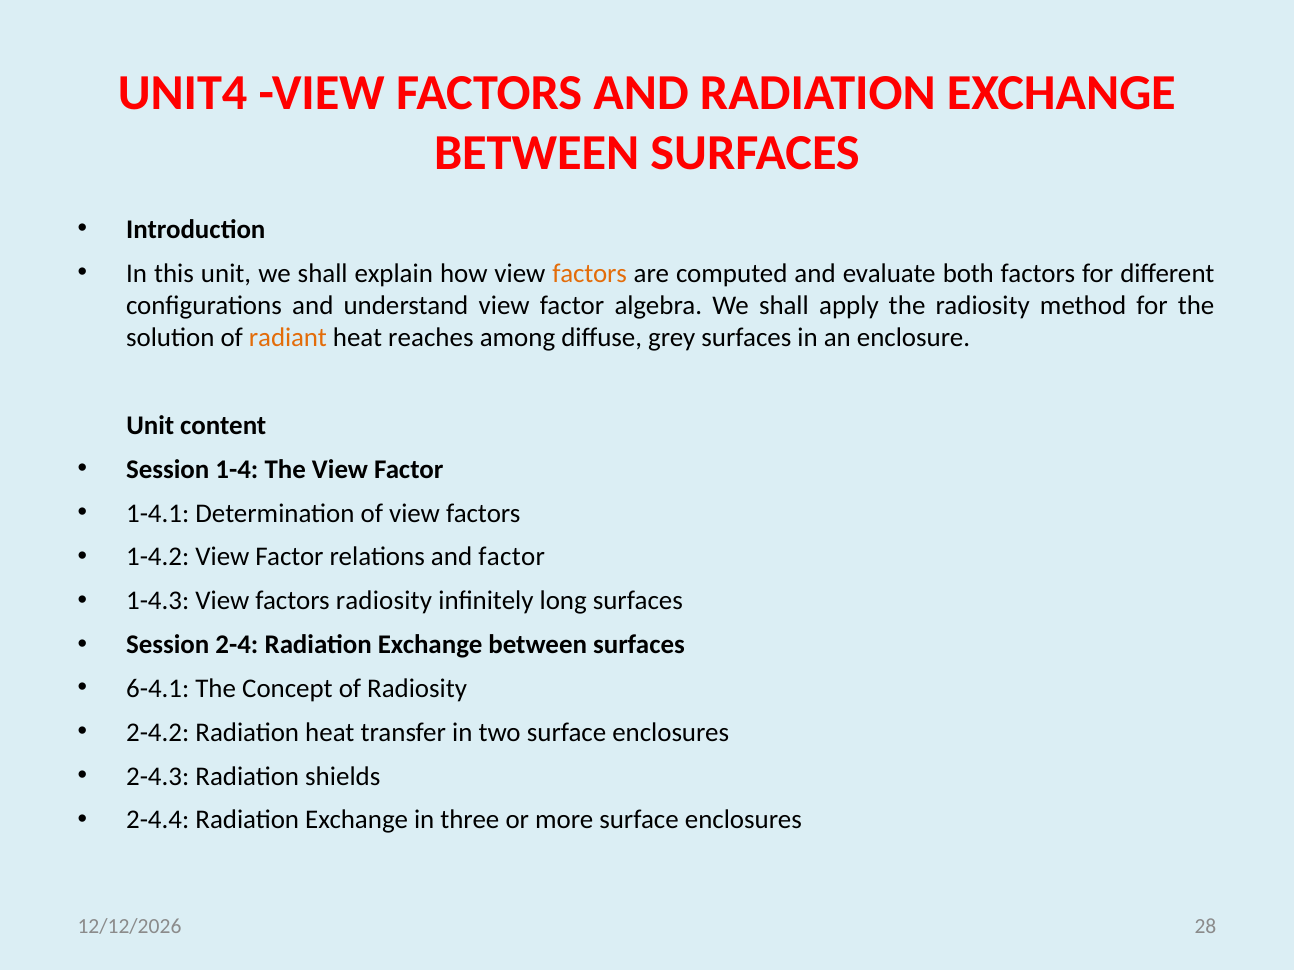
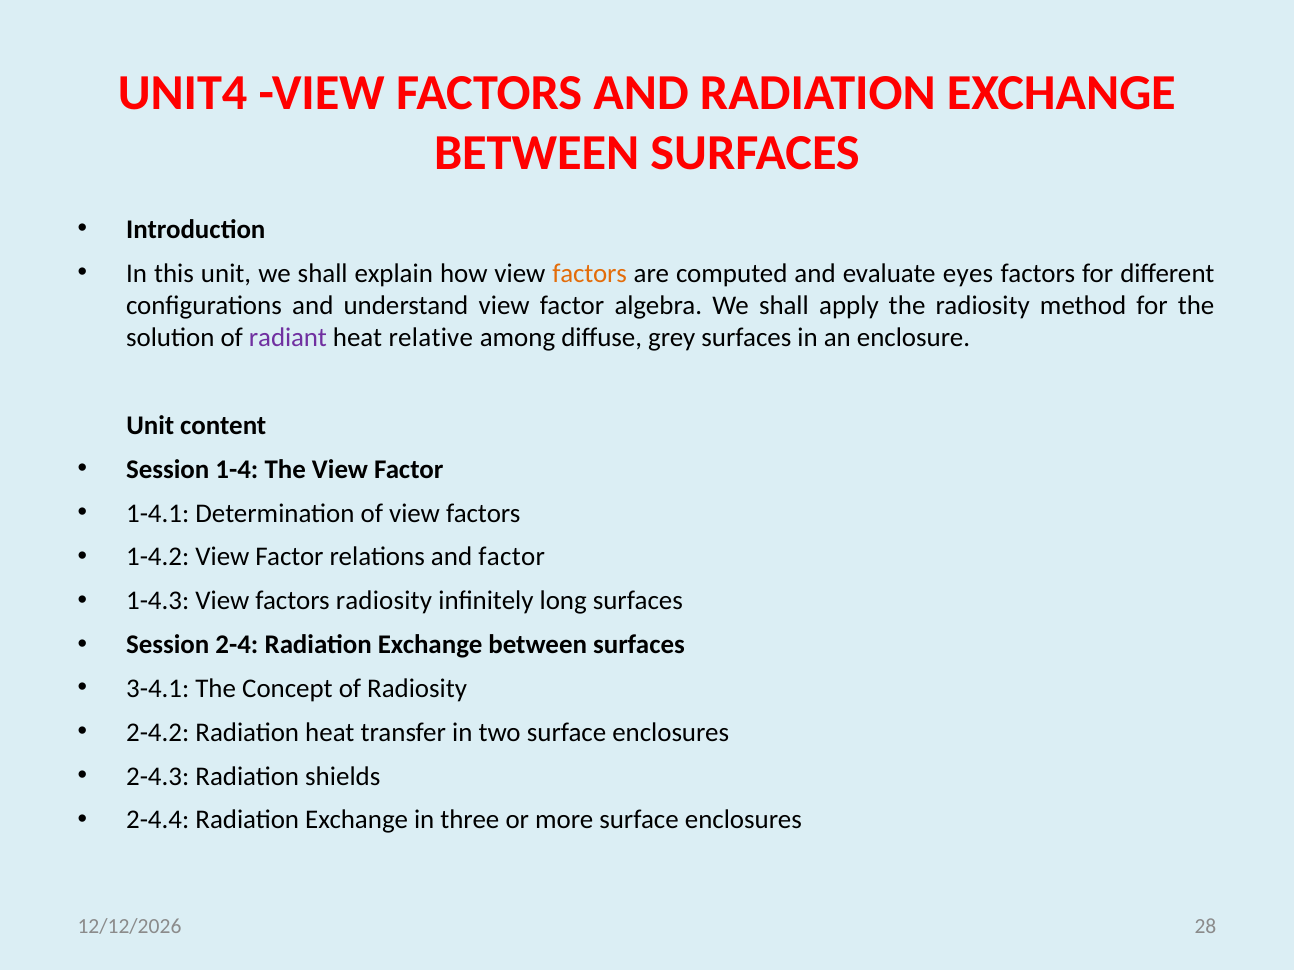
both: both -> eyes
radiant colour: orange -> purple
reaches: reaches -> relative
6-4.1: 6-4.1 -> 3-4.1
